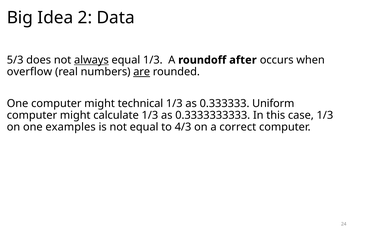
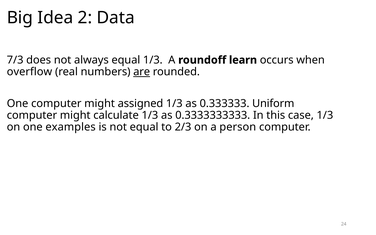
5/3: 5/3 -> 7/3
always underline: present -> none
after: after -> learn
technical: technical -> assigned
4/3: 4/3 -> 2/3
correct: correct -> person
